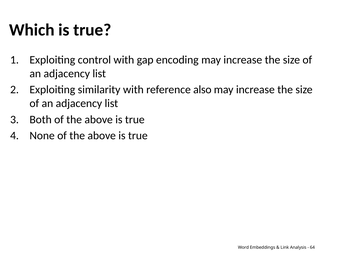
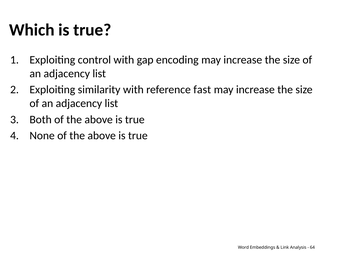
also: also -> fast
